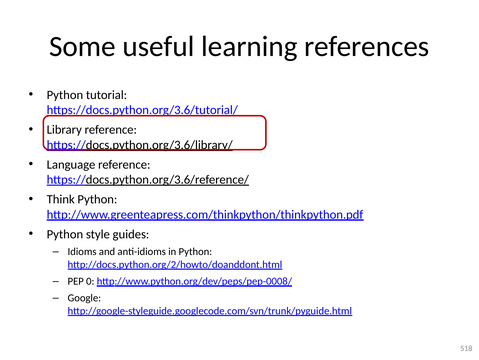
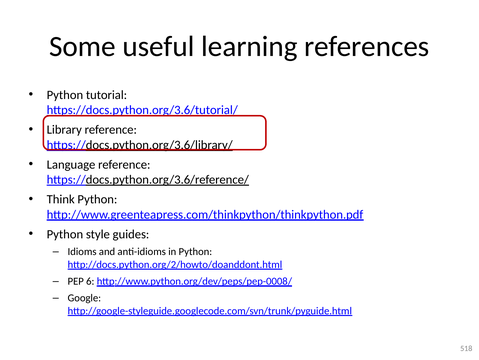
0: 0 -> 6
